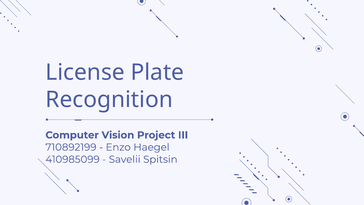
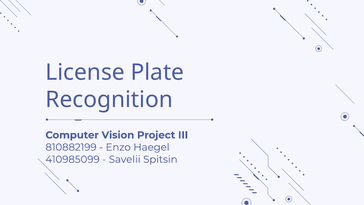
710892199: 710892199 -> 810882199
